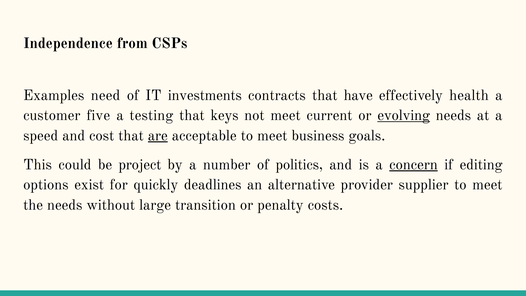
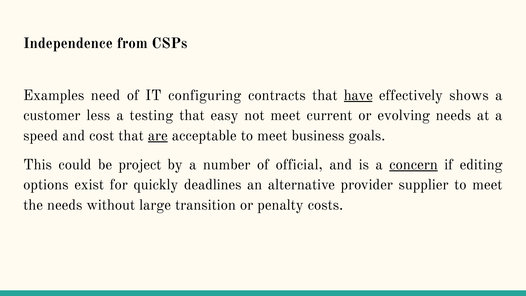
investments: investments -> configuring
have underline: none -> present
health: health -> shows
five: five -> less
keys: keys -> easy
evolving underline: present -> none
politics: politics -> official
